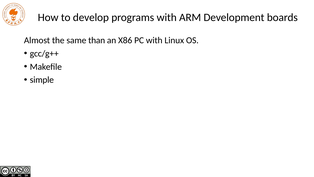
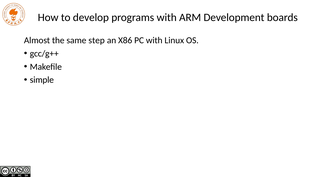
than: than -> step
